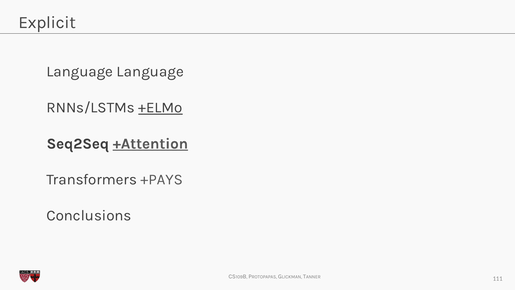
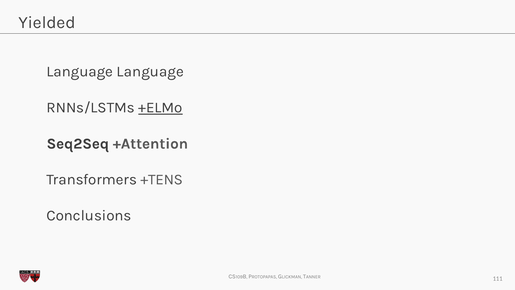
Explicit: Explicit -> Yielded
+Attention underline: present -> none
+PAYS: +PAYS -> +TENS
